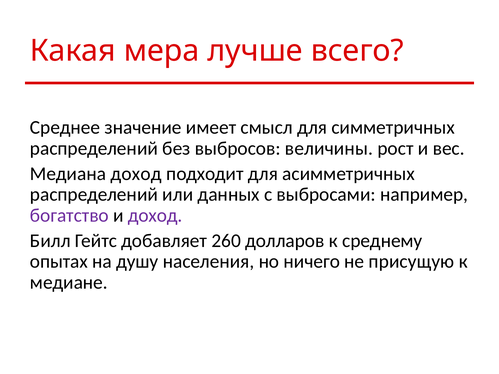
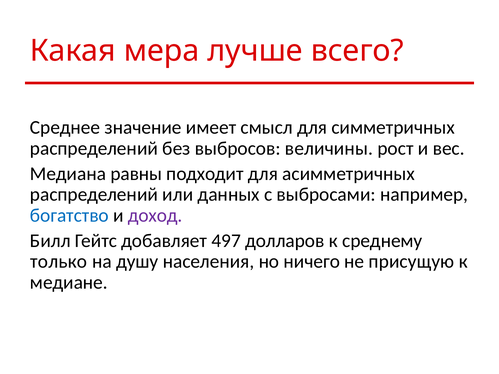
Медиана доход: доход -> равны
богатство colour: purple -> blue
260: 260 -> 497
опытах: опытах -> только
